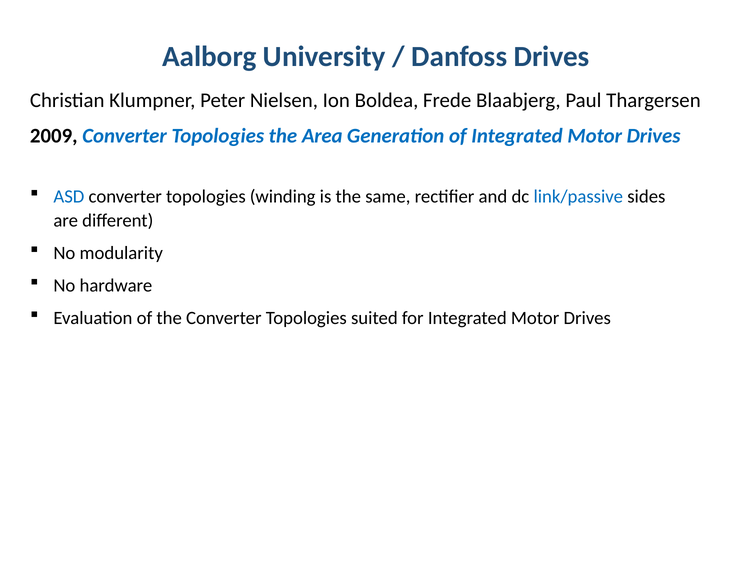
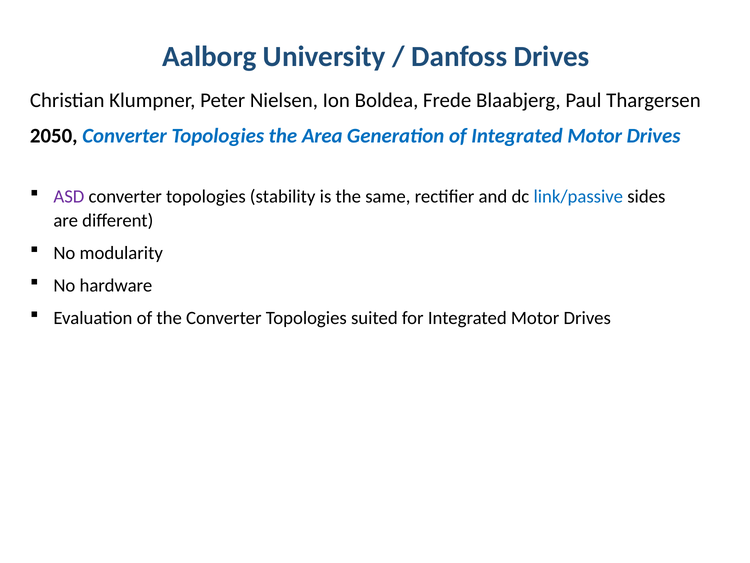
2009: 2009 -> 2050
ASD colour: blue -> purple
winding: winding -> stability
